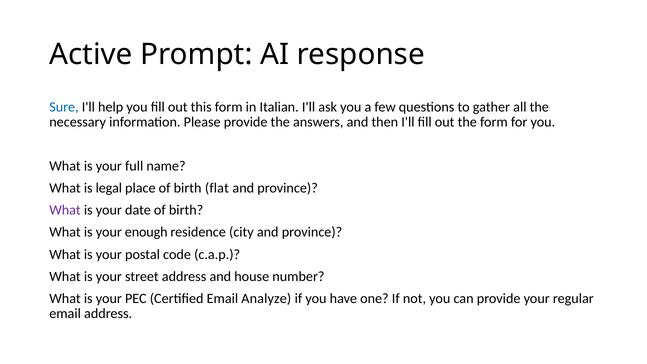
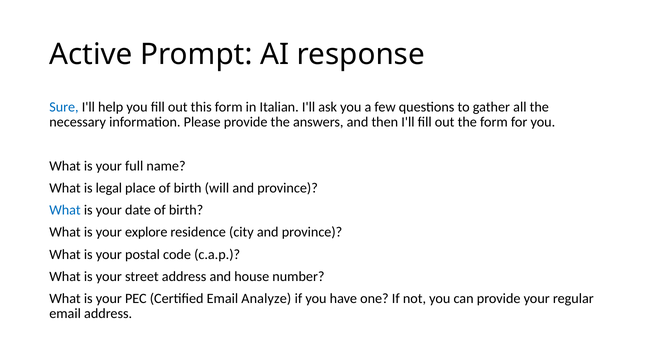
flat: flat -> will
What at (65, 210) colour: purple -> blue
enough: enough -> explore
